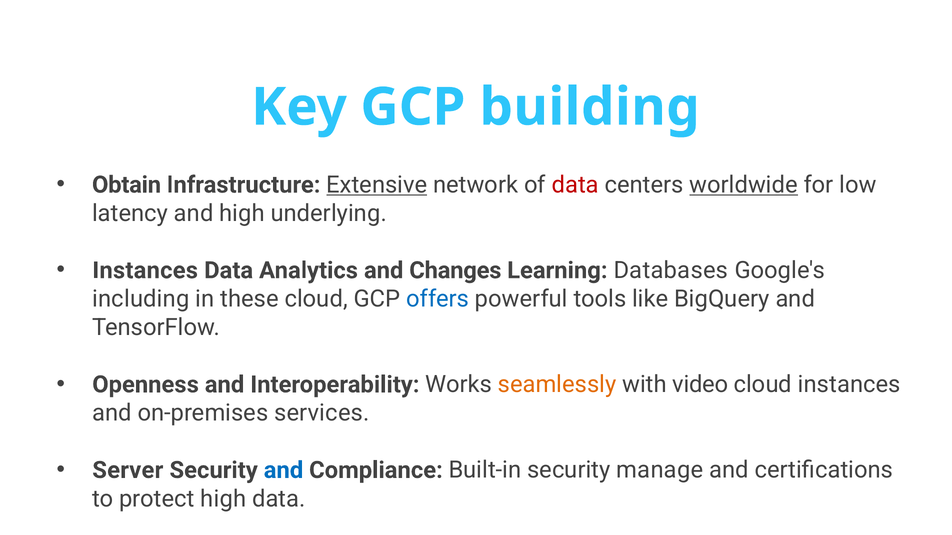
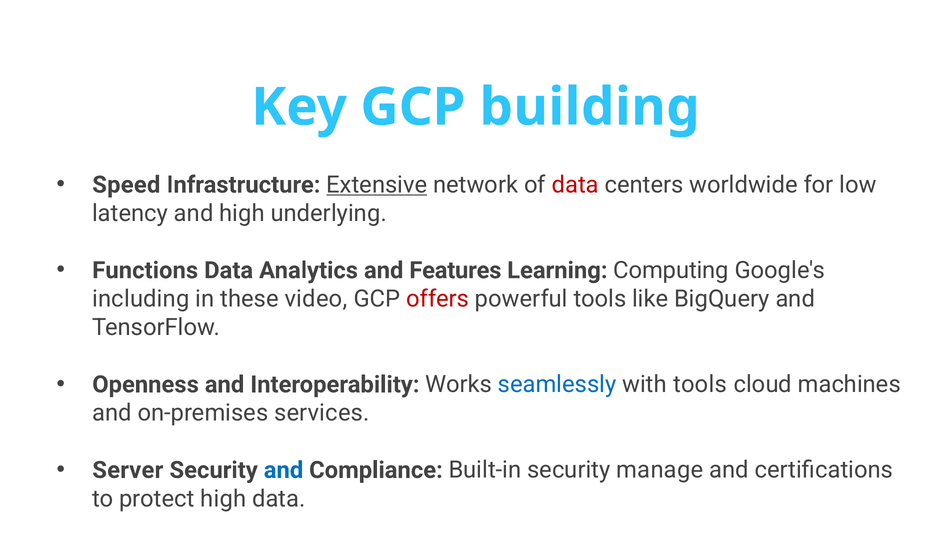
Obtain: Obtain -> Speed
worldwide underline: present -> none
Instances at (145, 271): Instances -> Functions
Changes: Changes -> Features
Databases: Databases -> Computing
these cloud: cloud -> video
offers colour: blue -> red
seamlessly colour: orange -> blue
with video: video -> tools
cloud instances: instances -> machines
